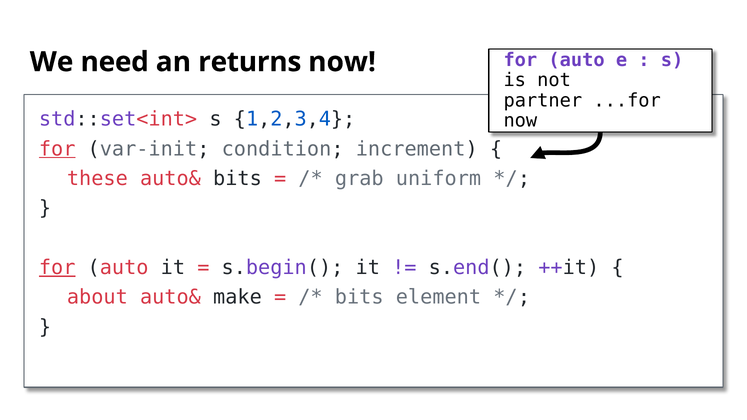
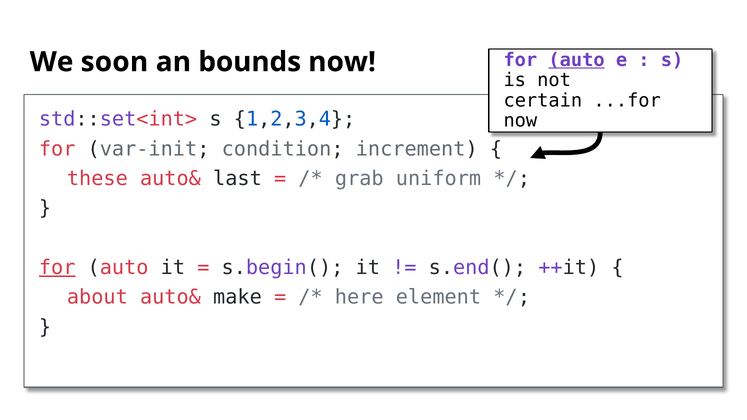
need: need -> soon
returns: returns -> bounds
auto at (577, 60) underline: none -> present
partner: partner -> certain
for at (57, 149) underline: present -> none
auto& bits: bits -> last
bits at (359, 297): bits -> here
